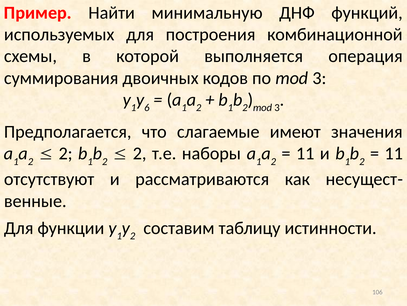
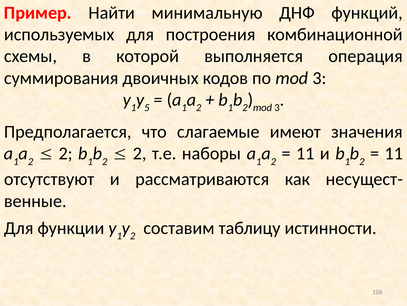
6: 6 -> 5
